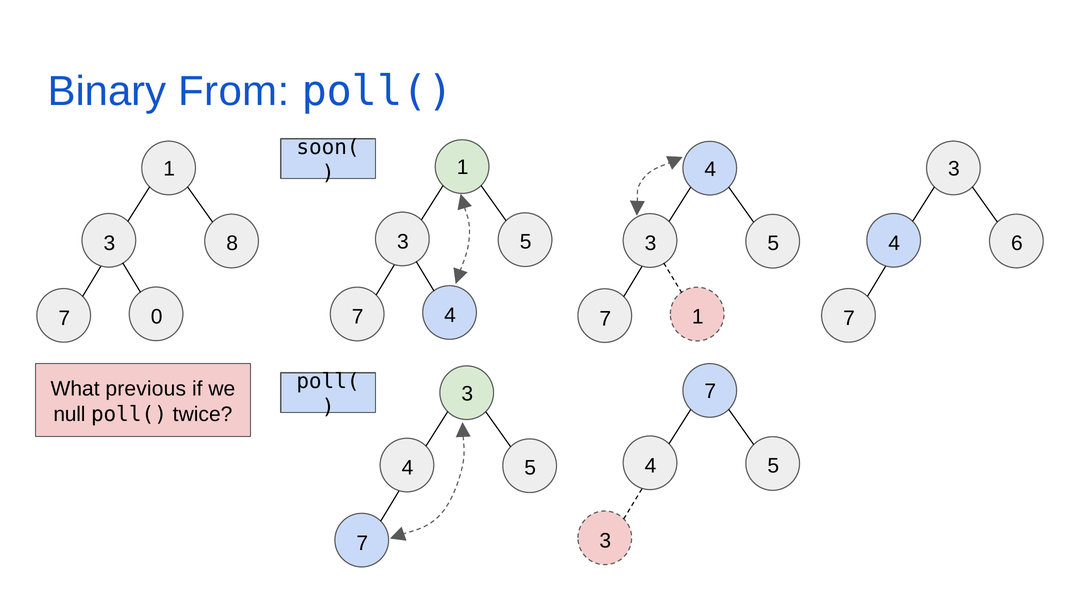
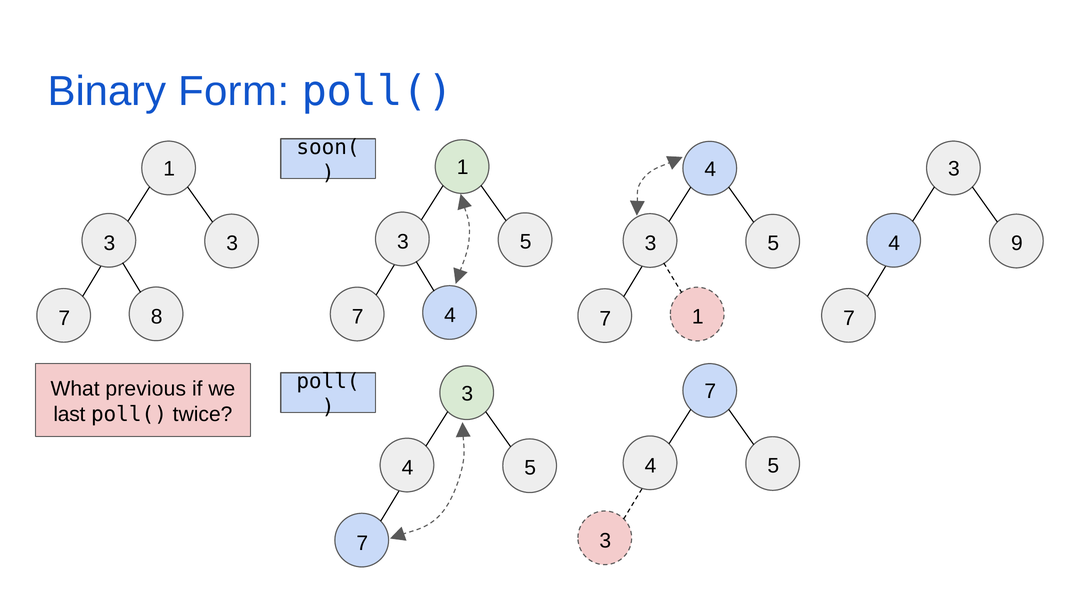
From: From -> Form
3 8: 8 -> 3
6: 6 -> 9
0: 0 -> 8
null: null -> last
